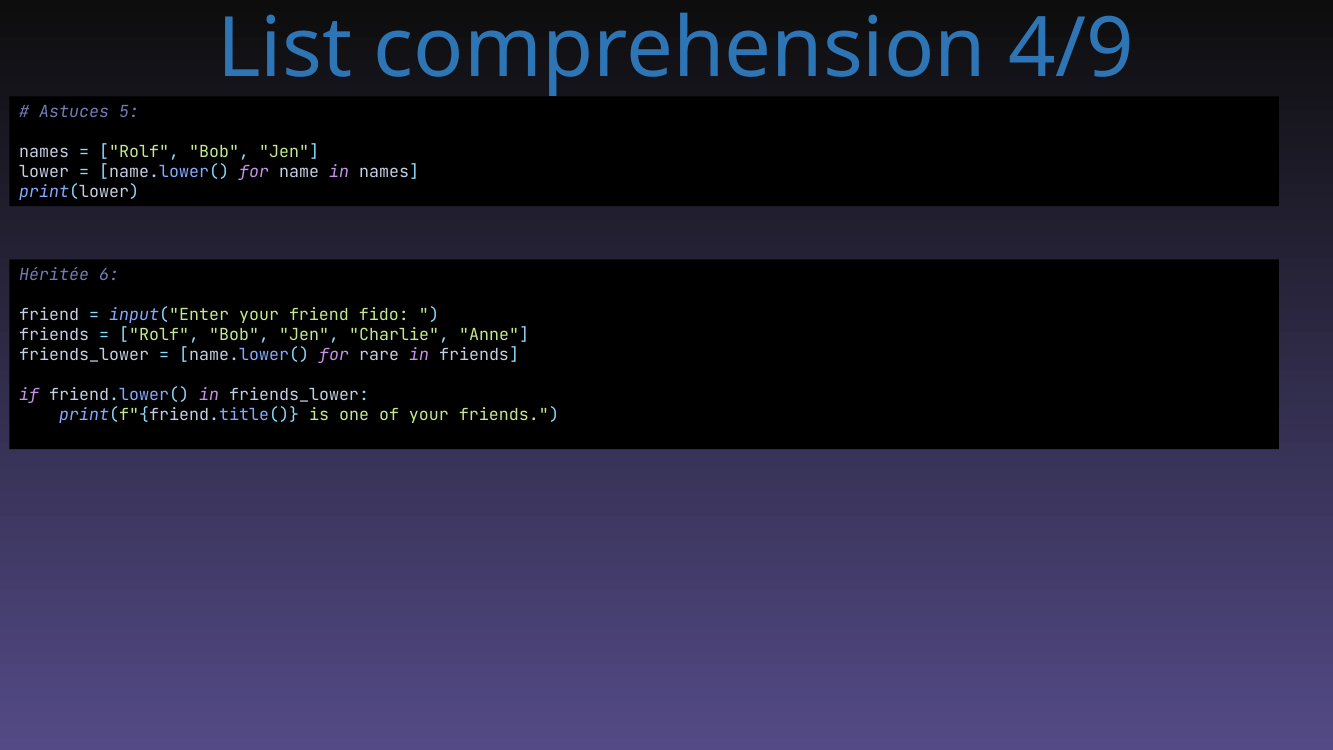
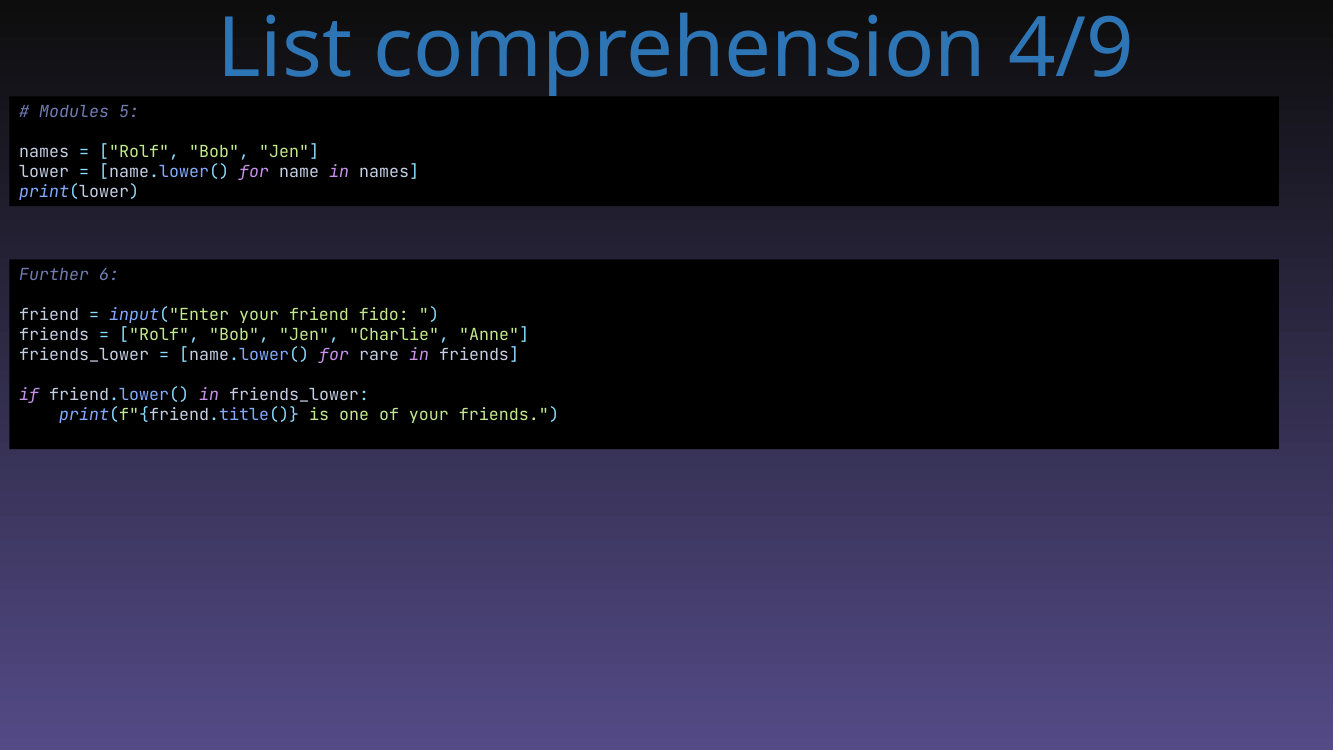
Astuces: Astuces -> Modules
Héritée: Héritée -> Further
